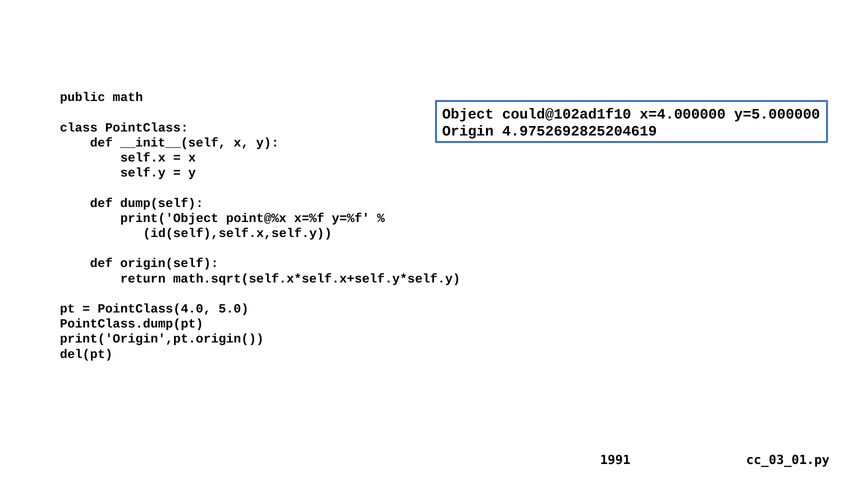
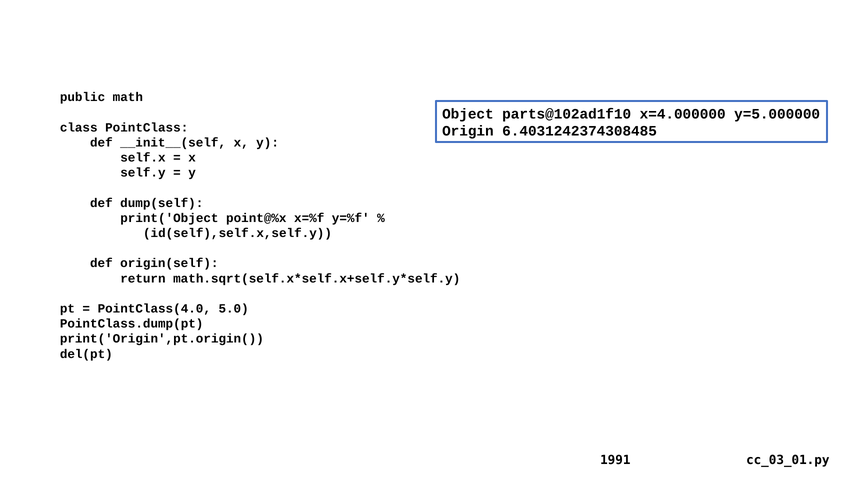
could@102ad1f10: could@102ad1f10 -> parts@102ad1f10
4.9752692825204619: 4.9752692825204619 -> 6.4031242374308485
